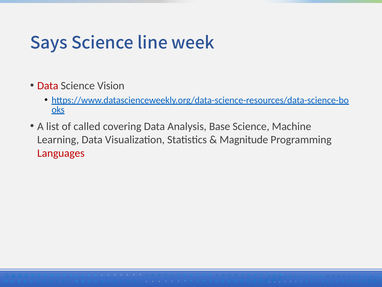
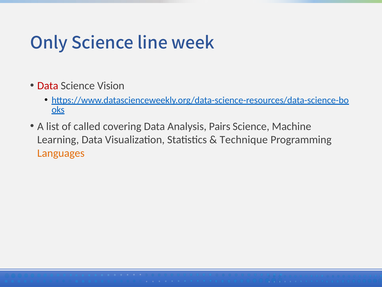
Says: Says -> Only
Base: Base -> Pairs
Magnitude: Magnitude -> Technique
Languages colour: red -> orange
